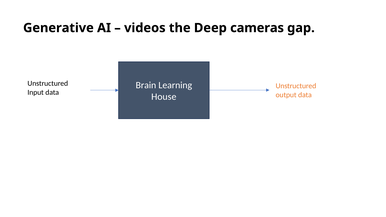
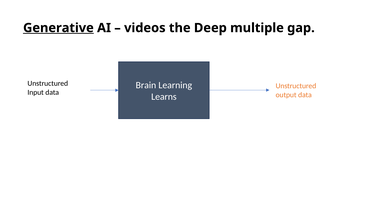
Generative underline: none -> present
cameras: cameras -> multiple
House: House -> Learns
